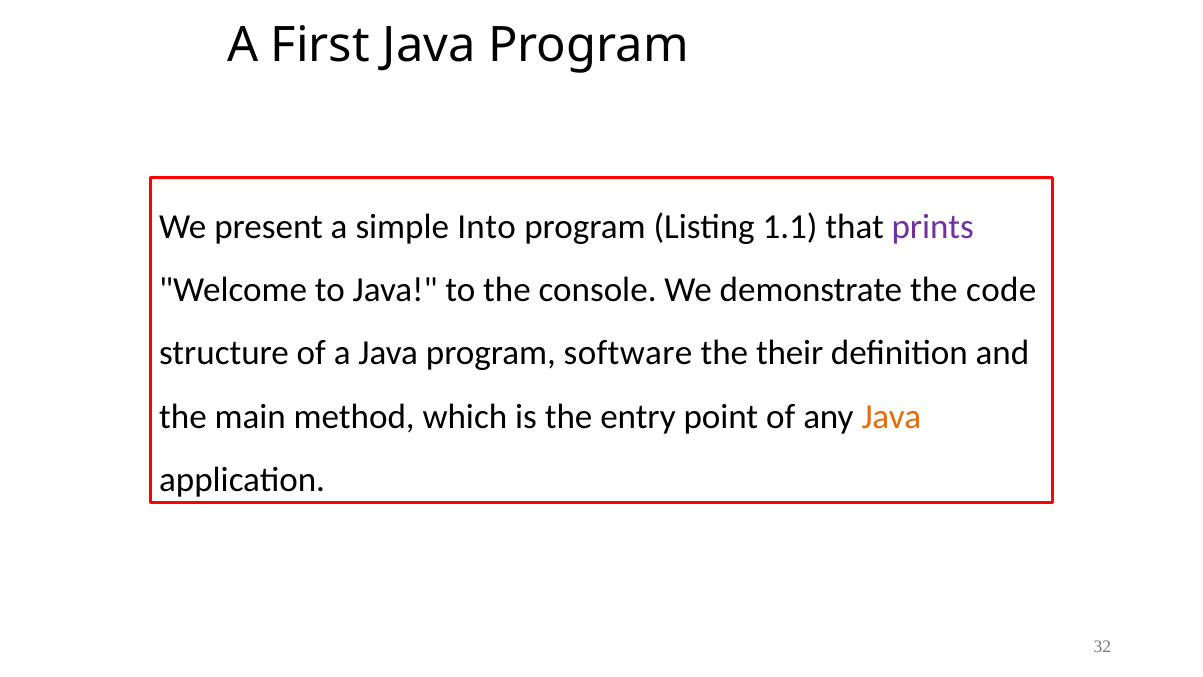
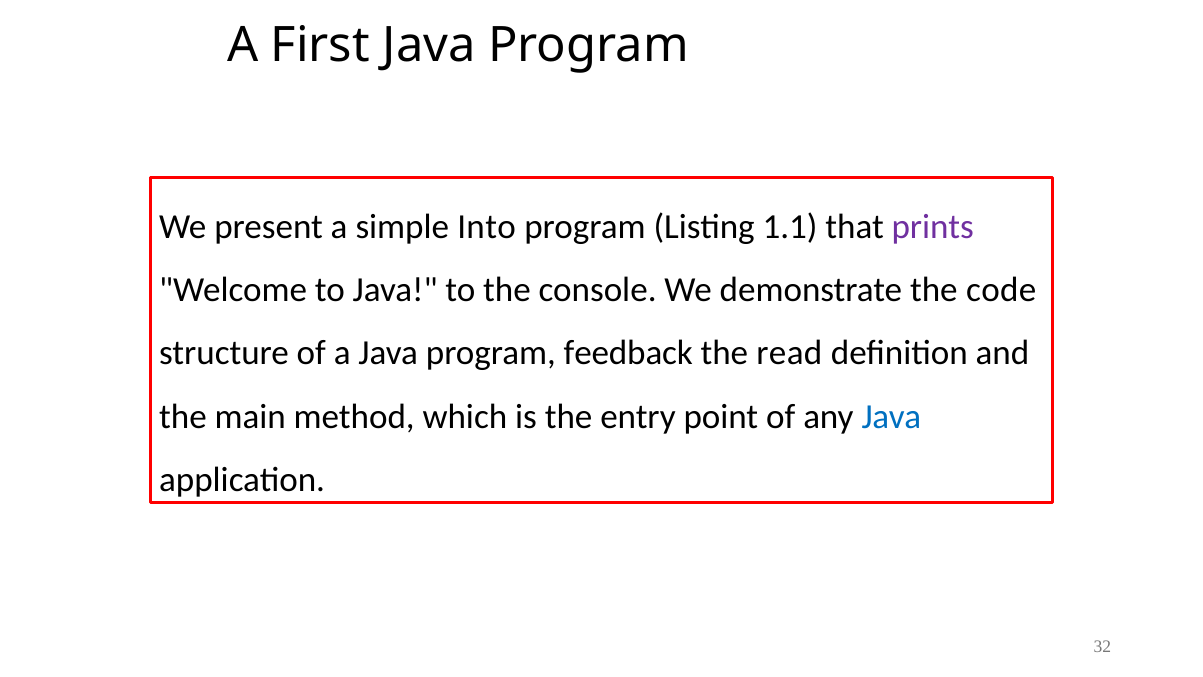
software: software -> feedback
their: their -> read
Java at (891, 416) colour: orange -> blue
